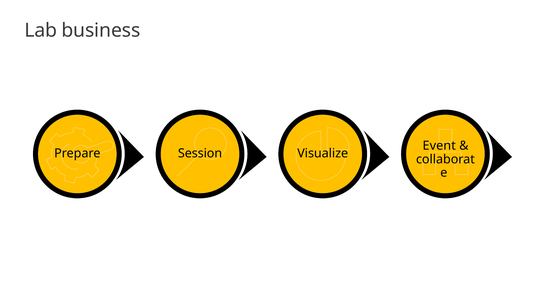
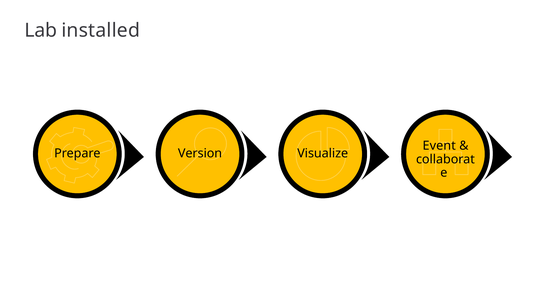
business: business -> installed
Session: Session -> Version
